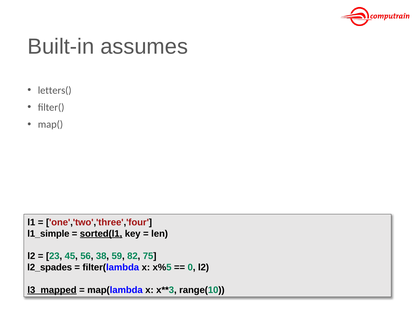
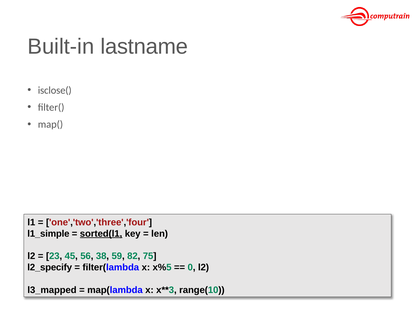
assumes: assumes -> lastname
letters(: letters( -> isclose(
l2_spades: l2_spades -> l2_specify
l3_mapped underline: present -> none
